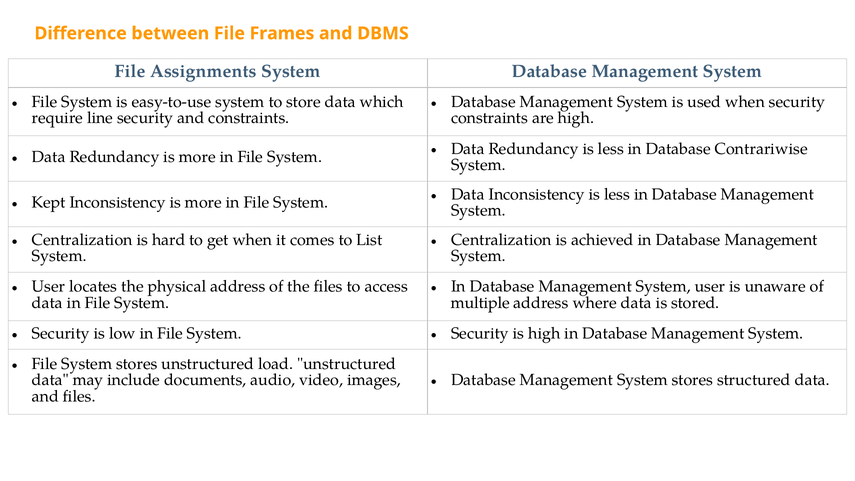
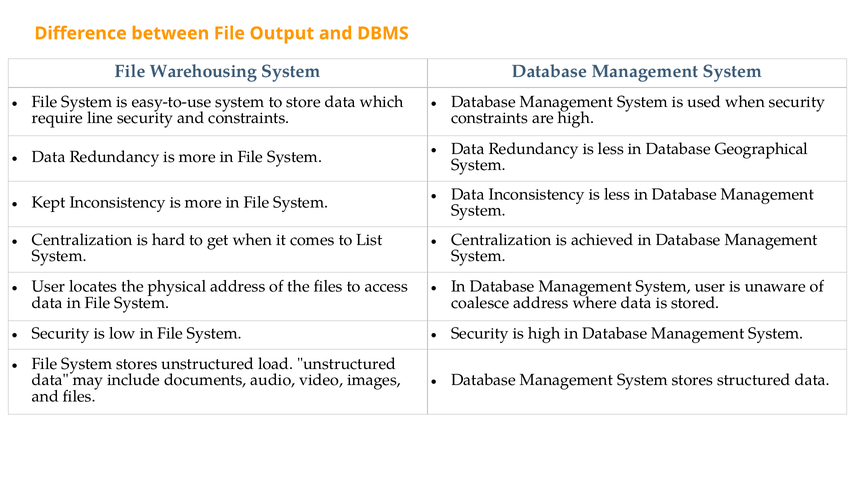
Frames: Frames -> Output
Assignments: Assignments -> Warehousing
Contrariwise: Contrariwise -> Geographical
multiple: multiple -> coalesce
